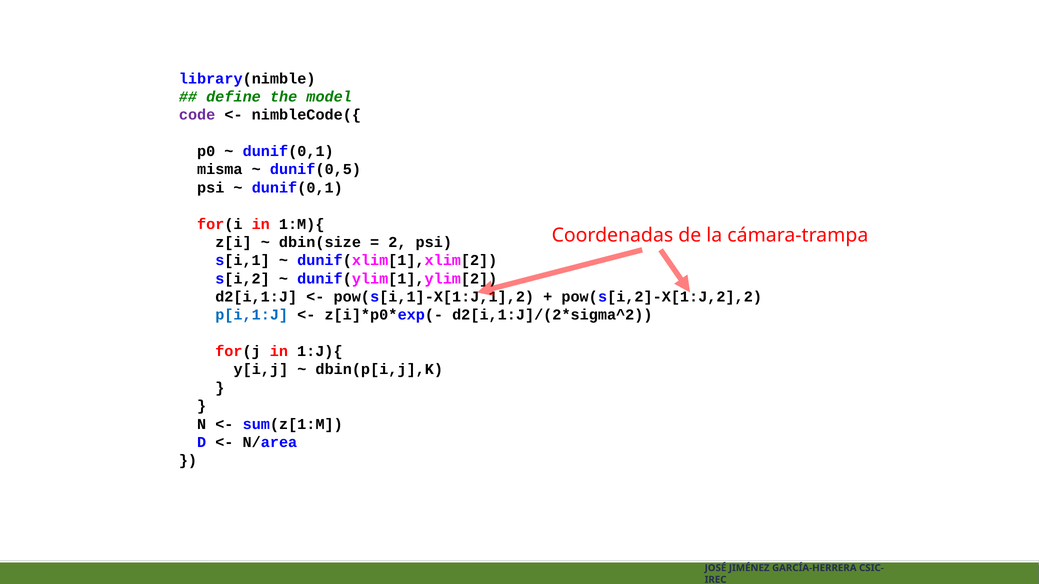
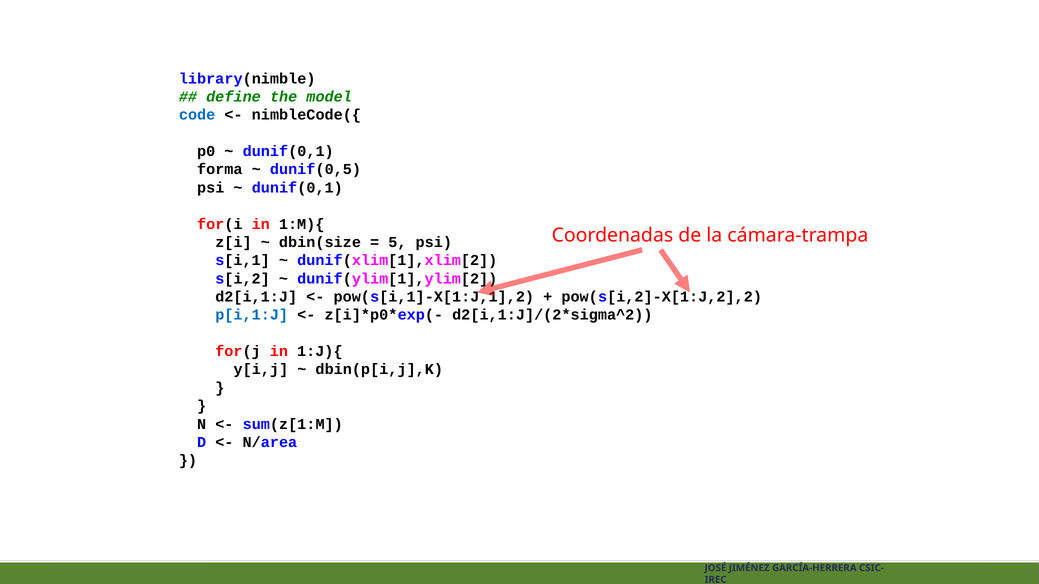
code colour: purple -> blue
misma: misma -> forma
2: 2 -> 5
